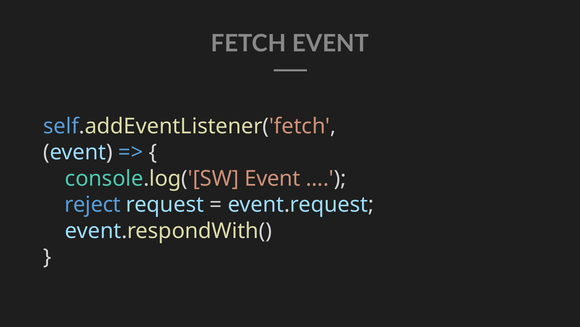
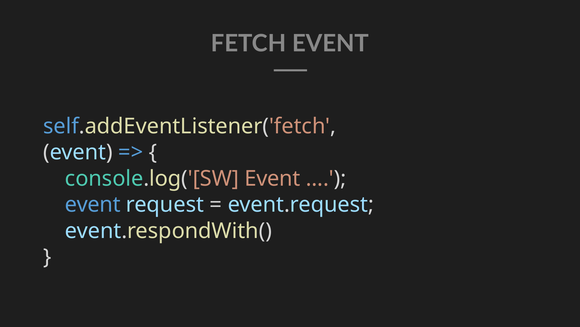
reject at (93, 204): reject -> event
